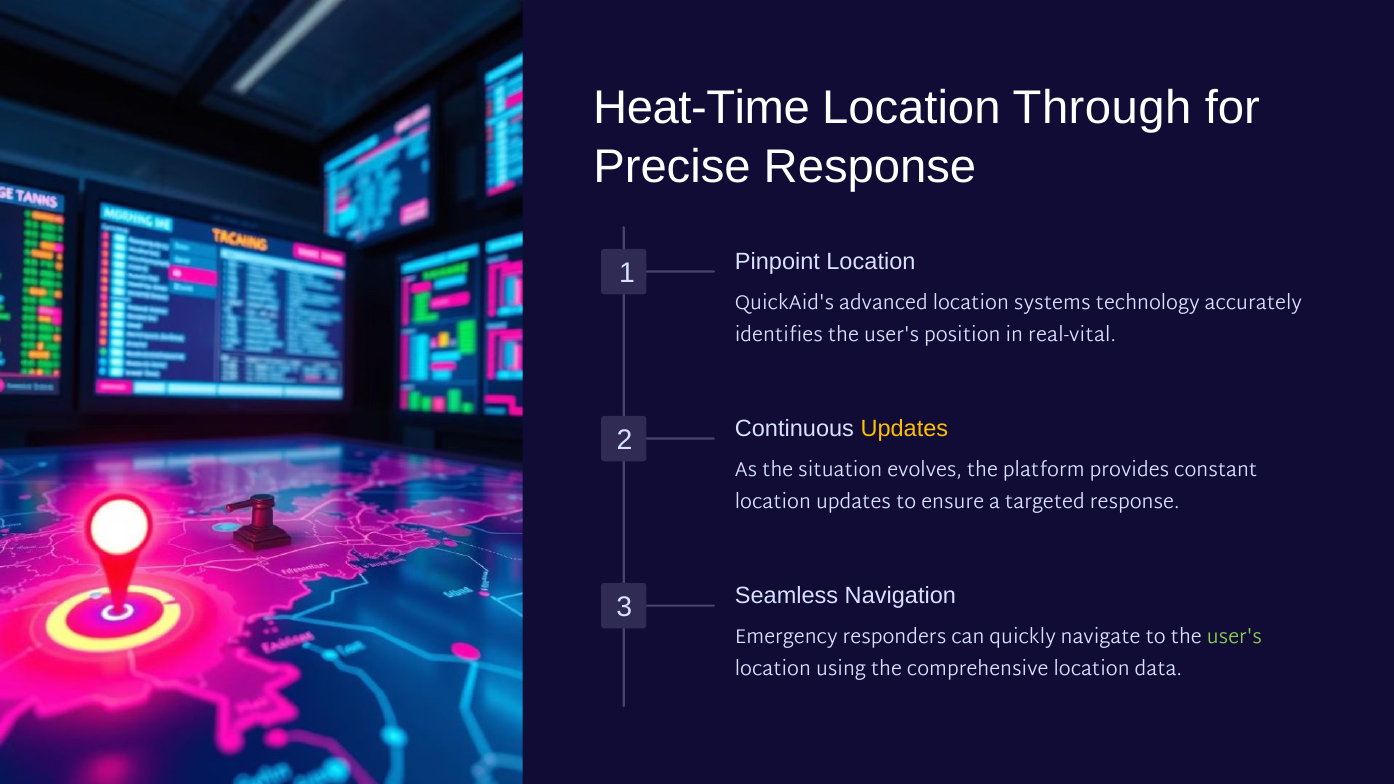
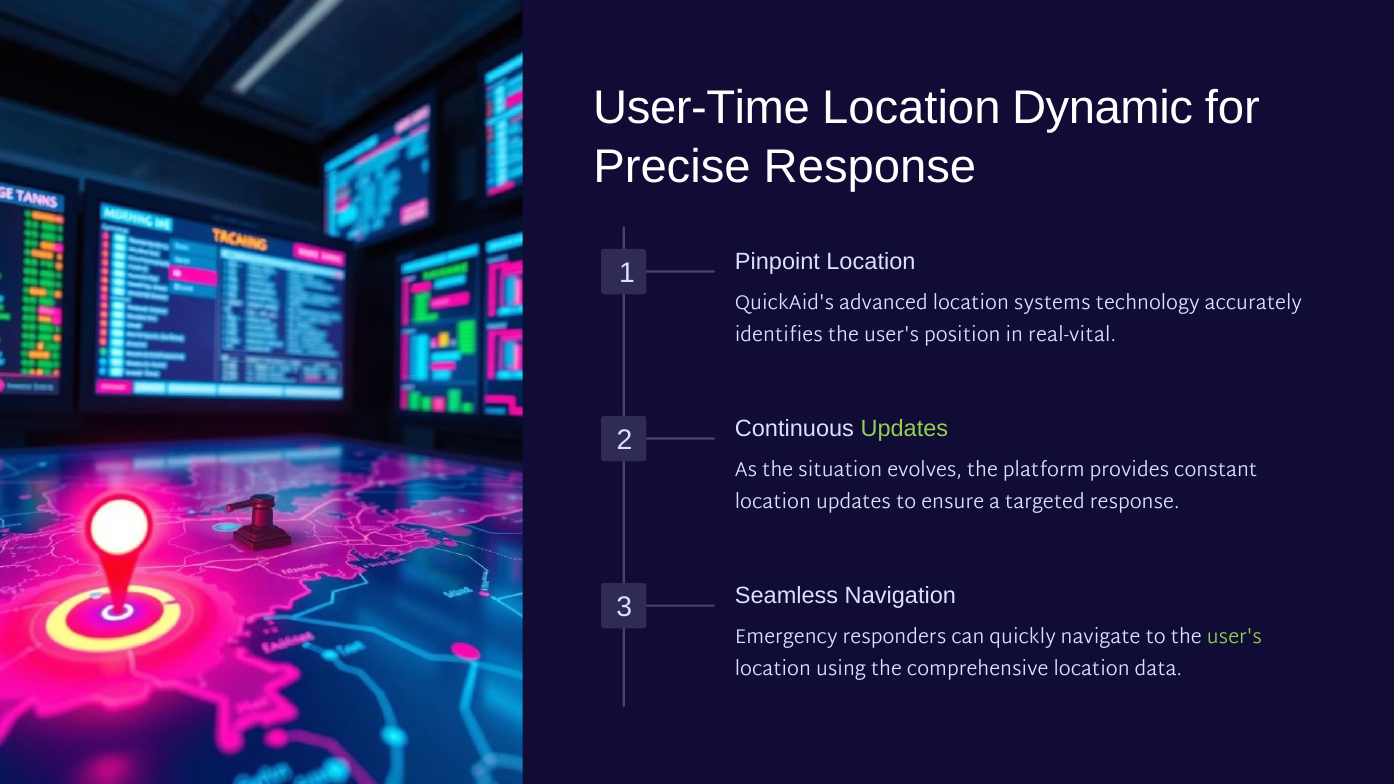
Heat-Time: Heat-Time -> User-Time
Through: Through -> Dynamic
Updates at (904, 429) colour: yellow -> light green
